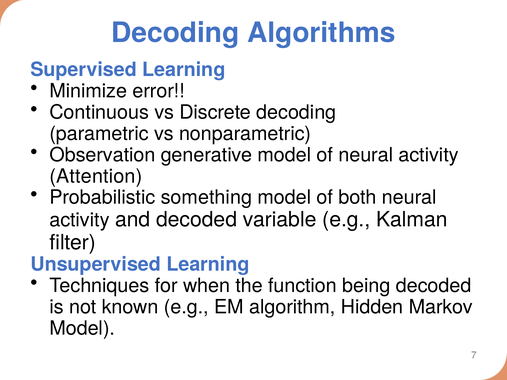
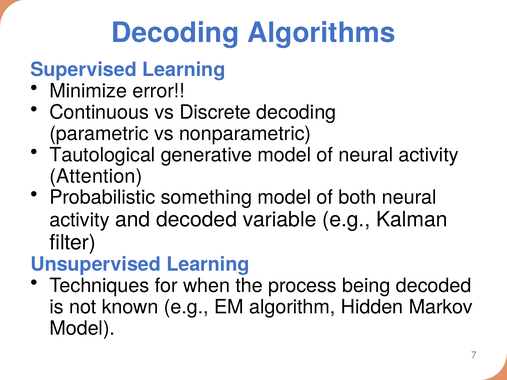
Observation: Observation -> Tautological
function: function -> process
